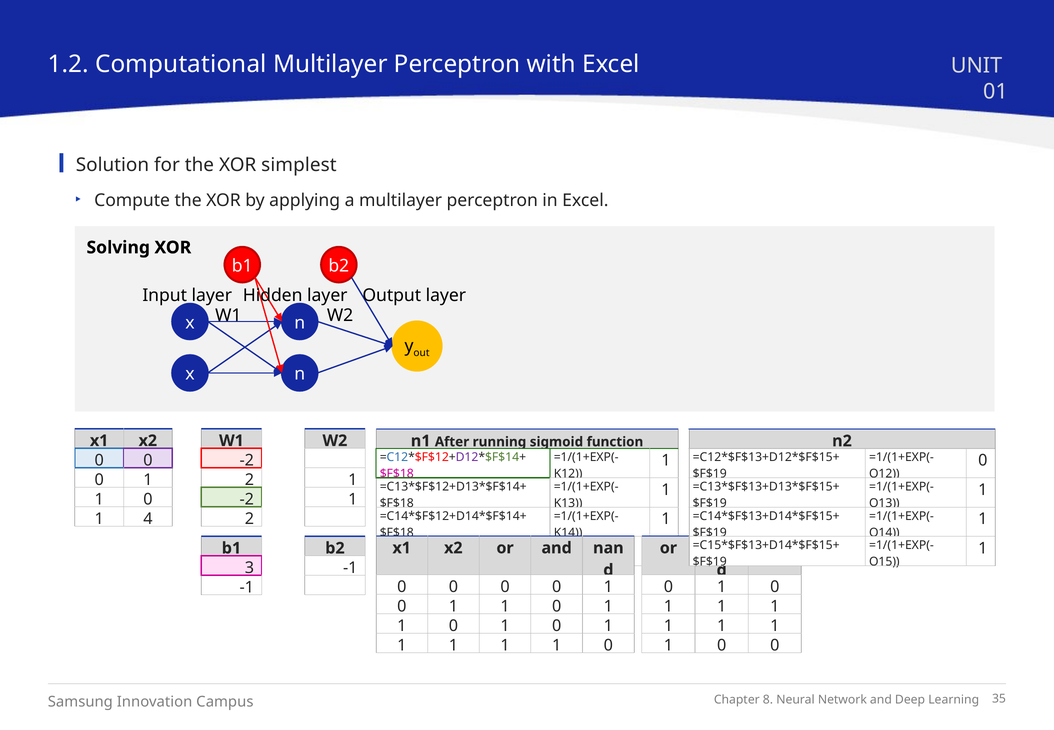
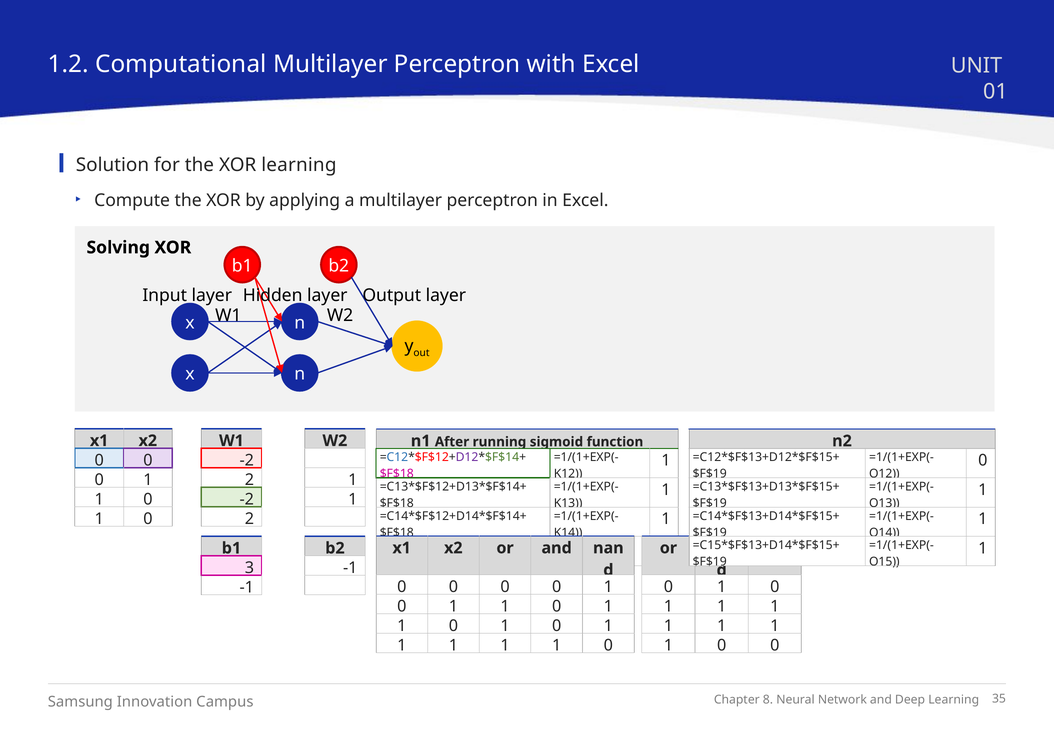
XOR simplest: simplest -> learning
4 at (148, 519): 4 -> 0
